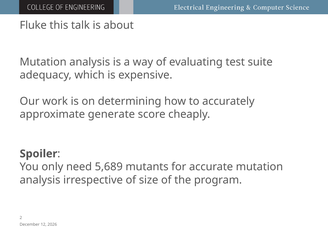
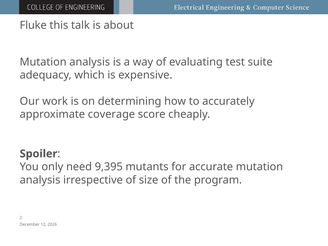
generate: generate -> coverage
5,689: 5,689 -> 9,395
